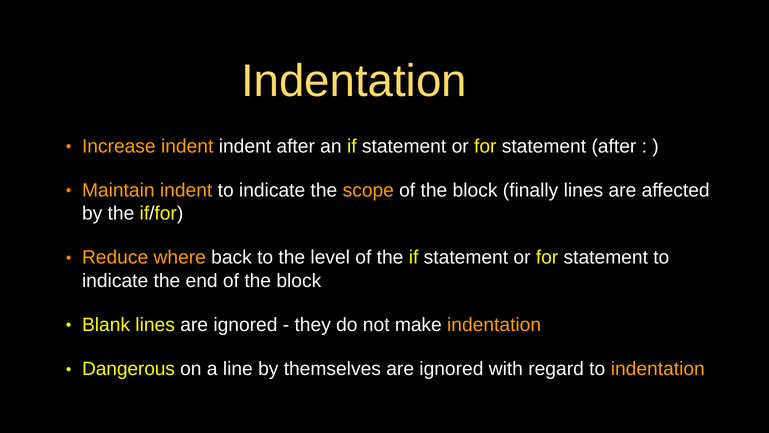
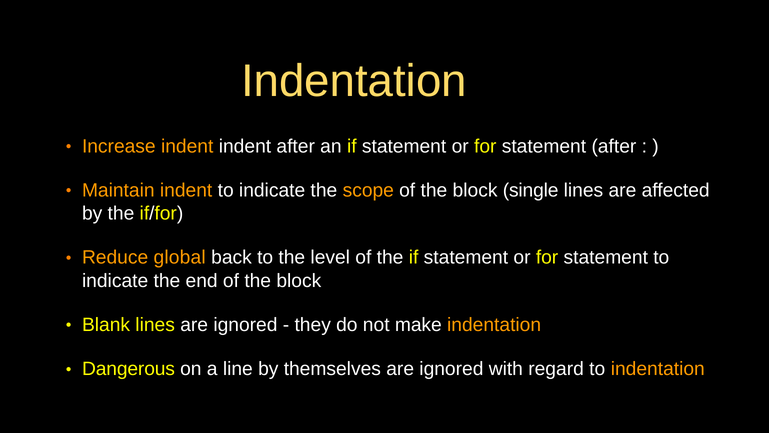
finally: finally -> single
where: where -> global
